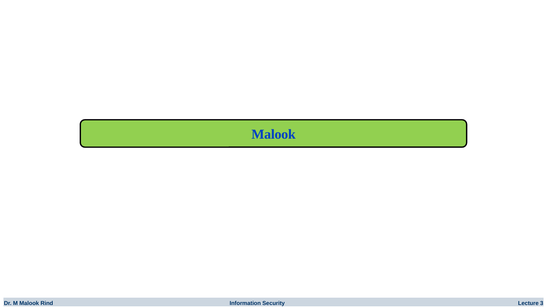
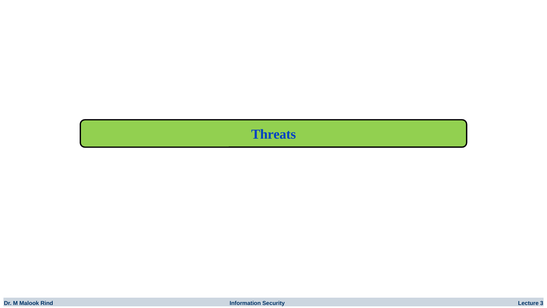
Malook at (274, 134): Malook -> Threats
